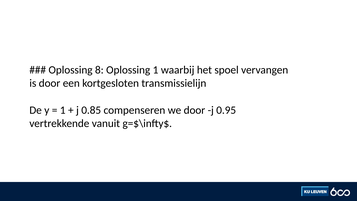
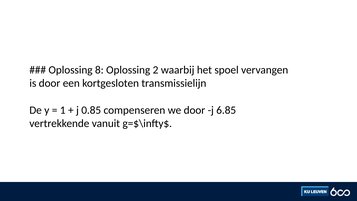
Oplossing 1: 1 -> 2
0.95: 0.95 -> 6.85
